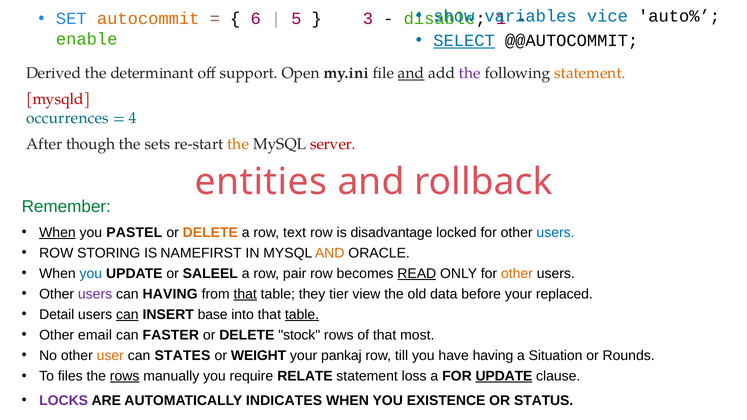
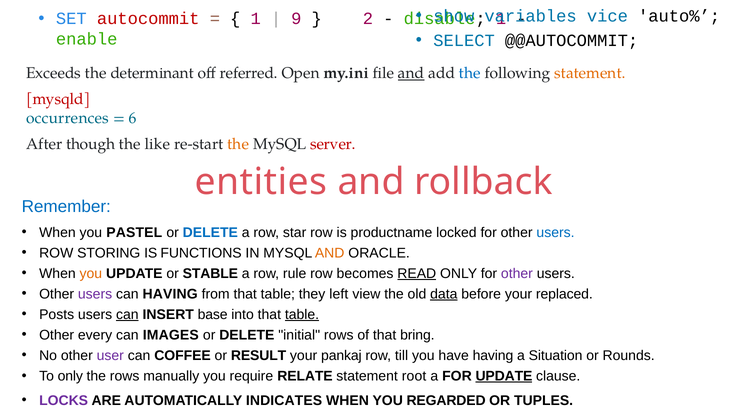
autocommit colour: orange -> red
6 at (256, 19): 6 -> 1
5: 5 -> 9
3: 3 -> 2
SELECT underline: present -> none
Derived: Derived -> Exceeds
support: support -> referred
the at (470, 73) colour: purple -> blue
4: 4 -> 6
sets: sets -> like
Remember colour: green -> blue
When at (57, 233) underline: present -> none
DELETE at (210, 233) colour: orange -> blue
text: text -> star
disadvantage: disadvantage -> productname
NAMEFIRST: NAMEFIRST -> FUNCTIONS
you at (91, 274) colour: blue -> orange
SALEEL: SALEEL -> STABLE
pair: pair -> rule
other at (517, 274) colour: orange -> purple
that at (245, 294) underline: present -> none
tier: tier -> left
data underline: none -> present
Detail: Detail -> Posts
email: email -> every
FASTER: FASTER -> IMAGES
stock: stock -> initial
most: most -> bring
user colour: orange -> purple
STATES: STATES -> COFFEE
WEIGHT: WEIGHT -> RESULT
To files: files -> only
rows at (125, 376) underline: present -> none
loss: loss -> root
EXISTENCE: EXISTENCE -> REGARDED
STATUS: STATUS -> TUPLES
